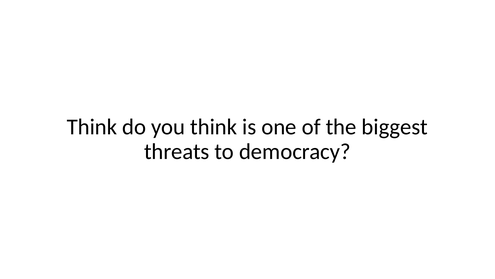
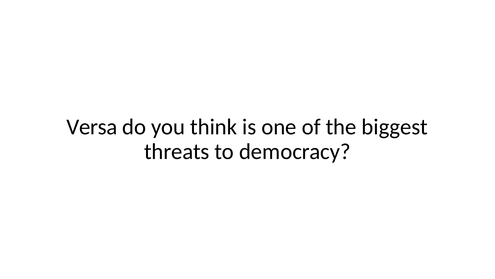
Think at (92, 127): Think -> Versa
